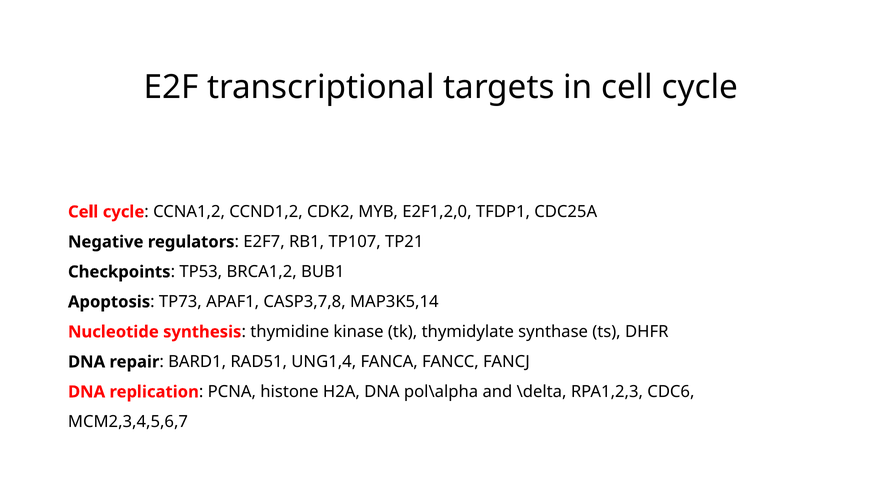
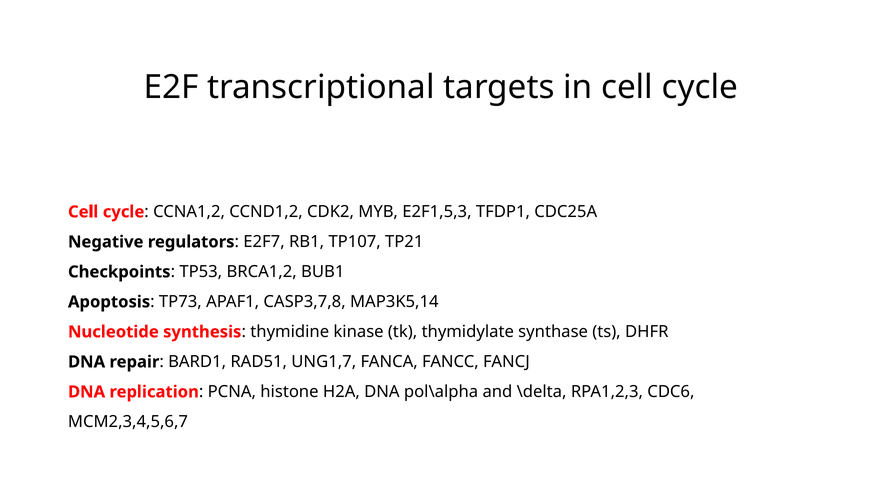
E2F1,2,0: E2F1,2,0 -> E2F1,5,3
UNG1,4: UNG1,4 -> UNG1,7
